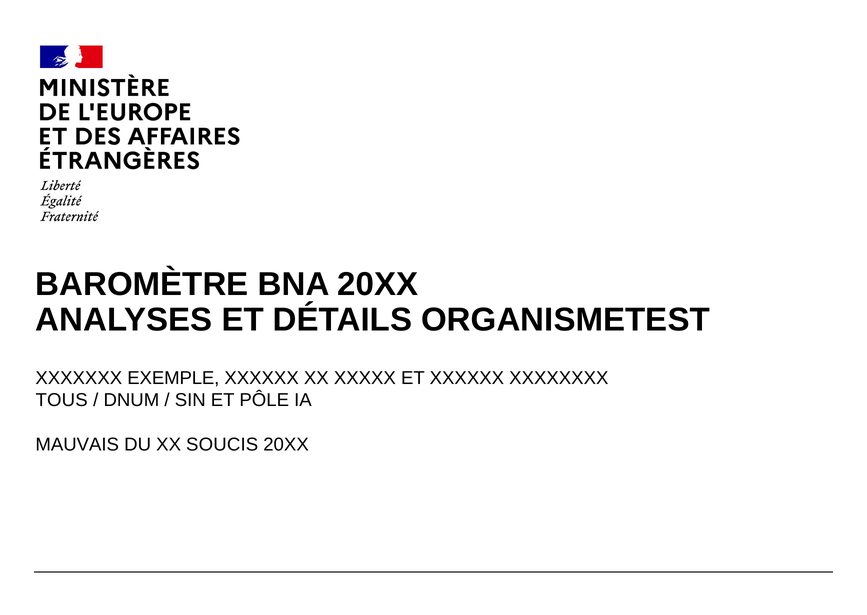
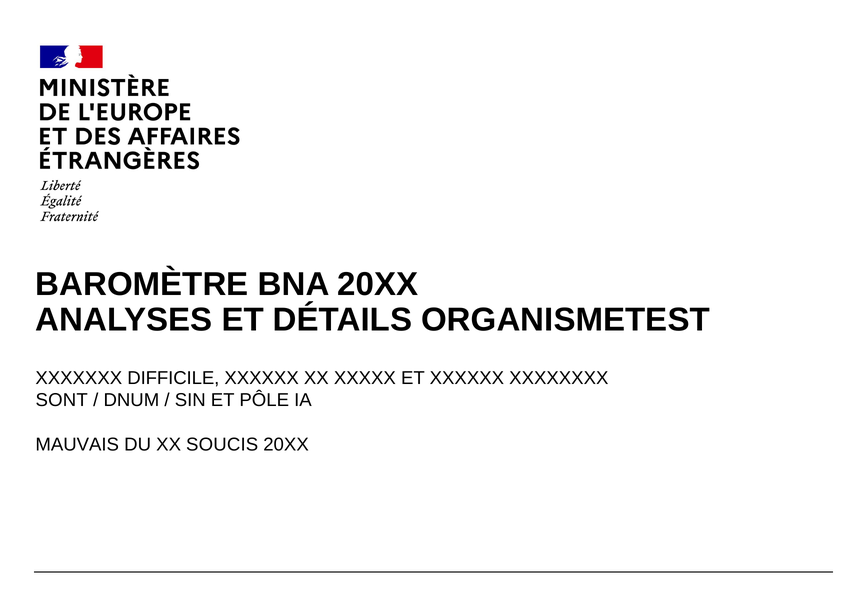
EXEMPLE: EXEMPLE -> DIFFICILE
TOUS: TOUS -> SONT
